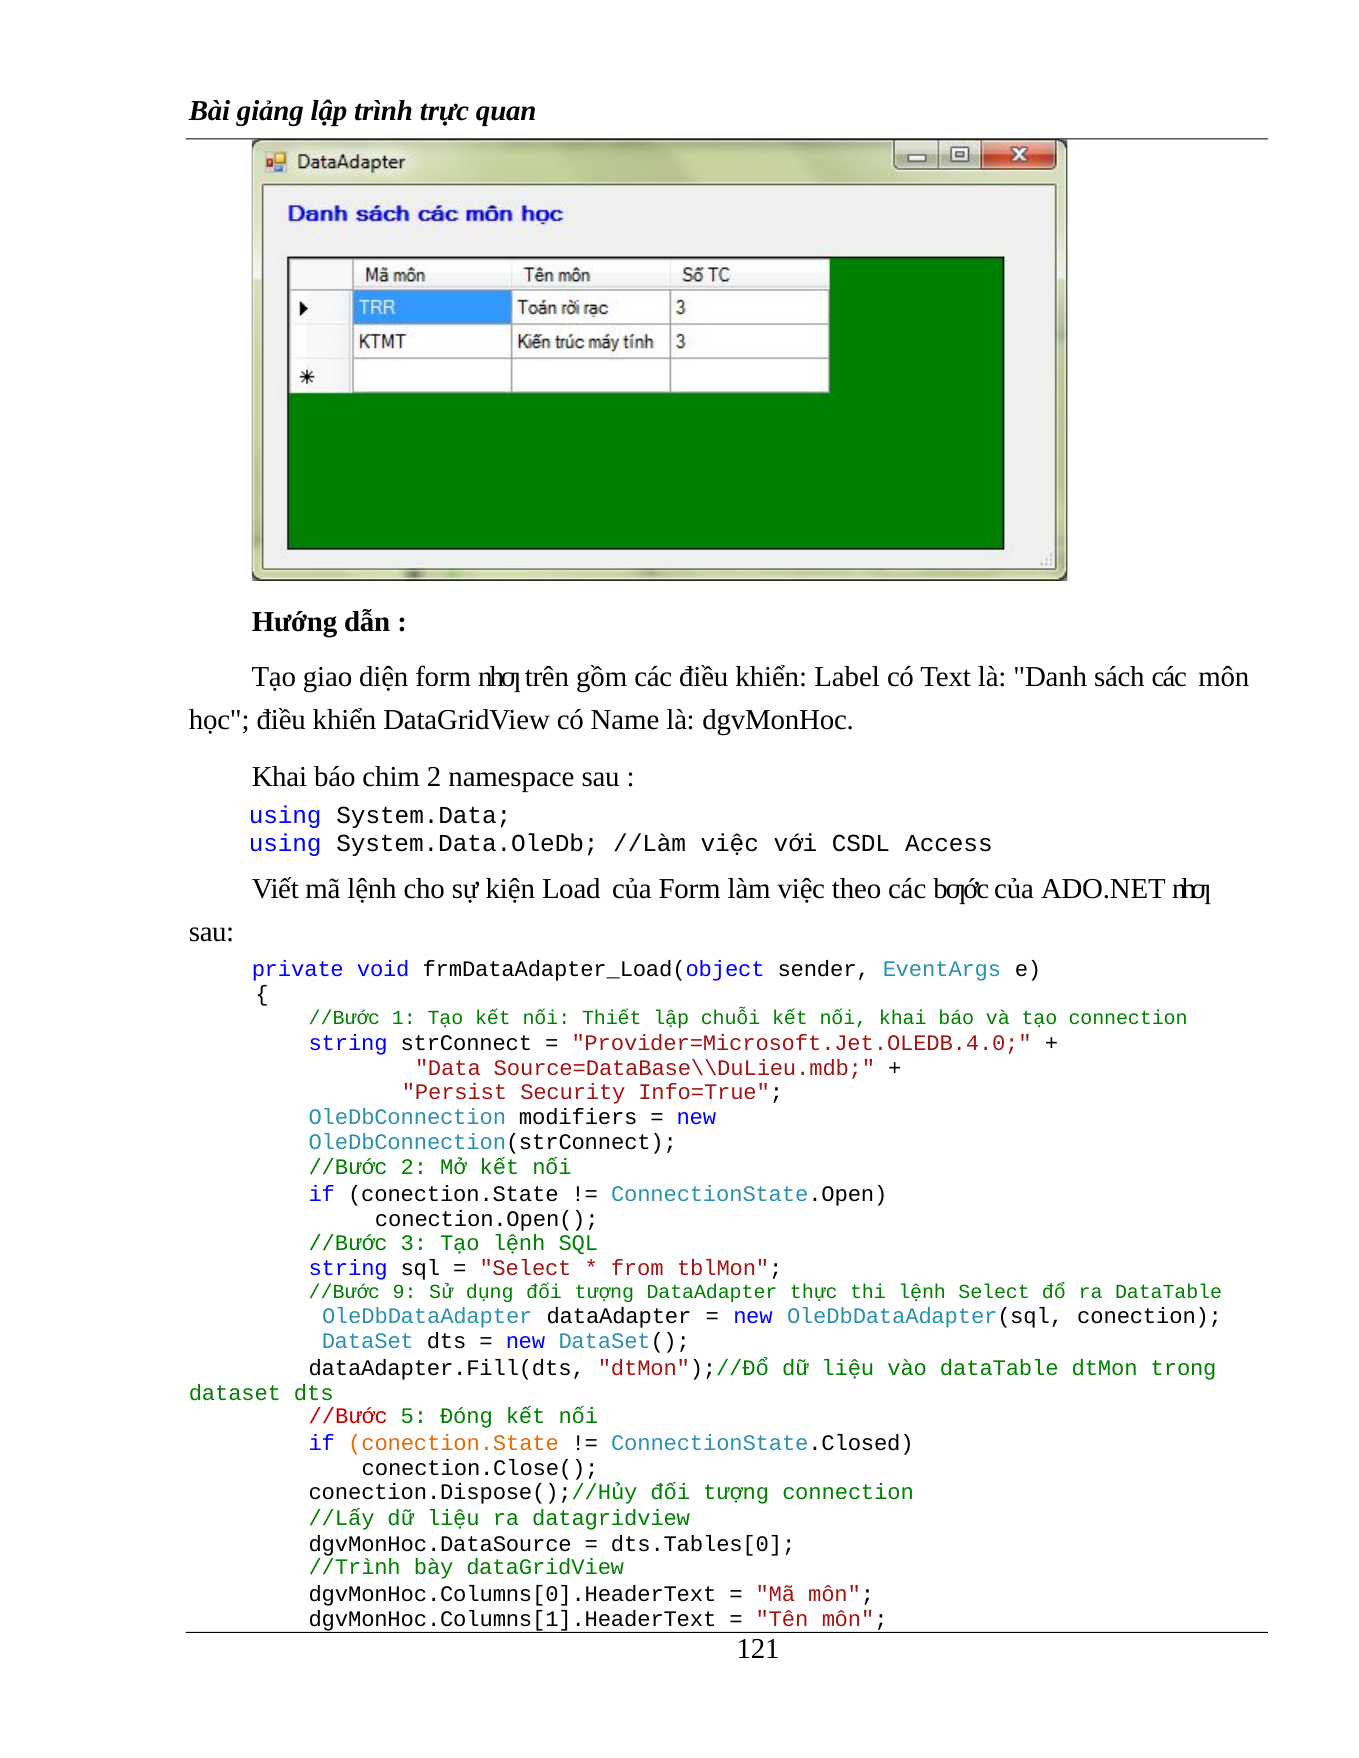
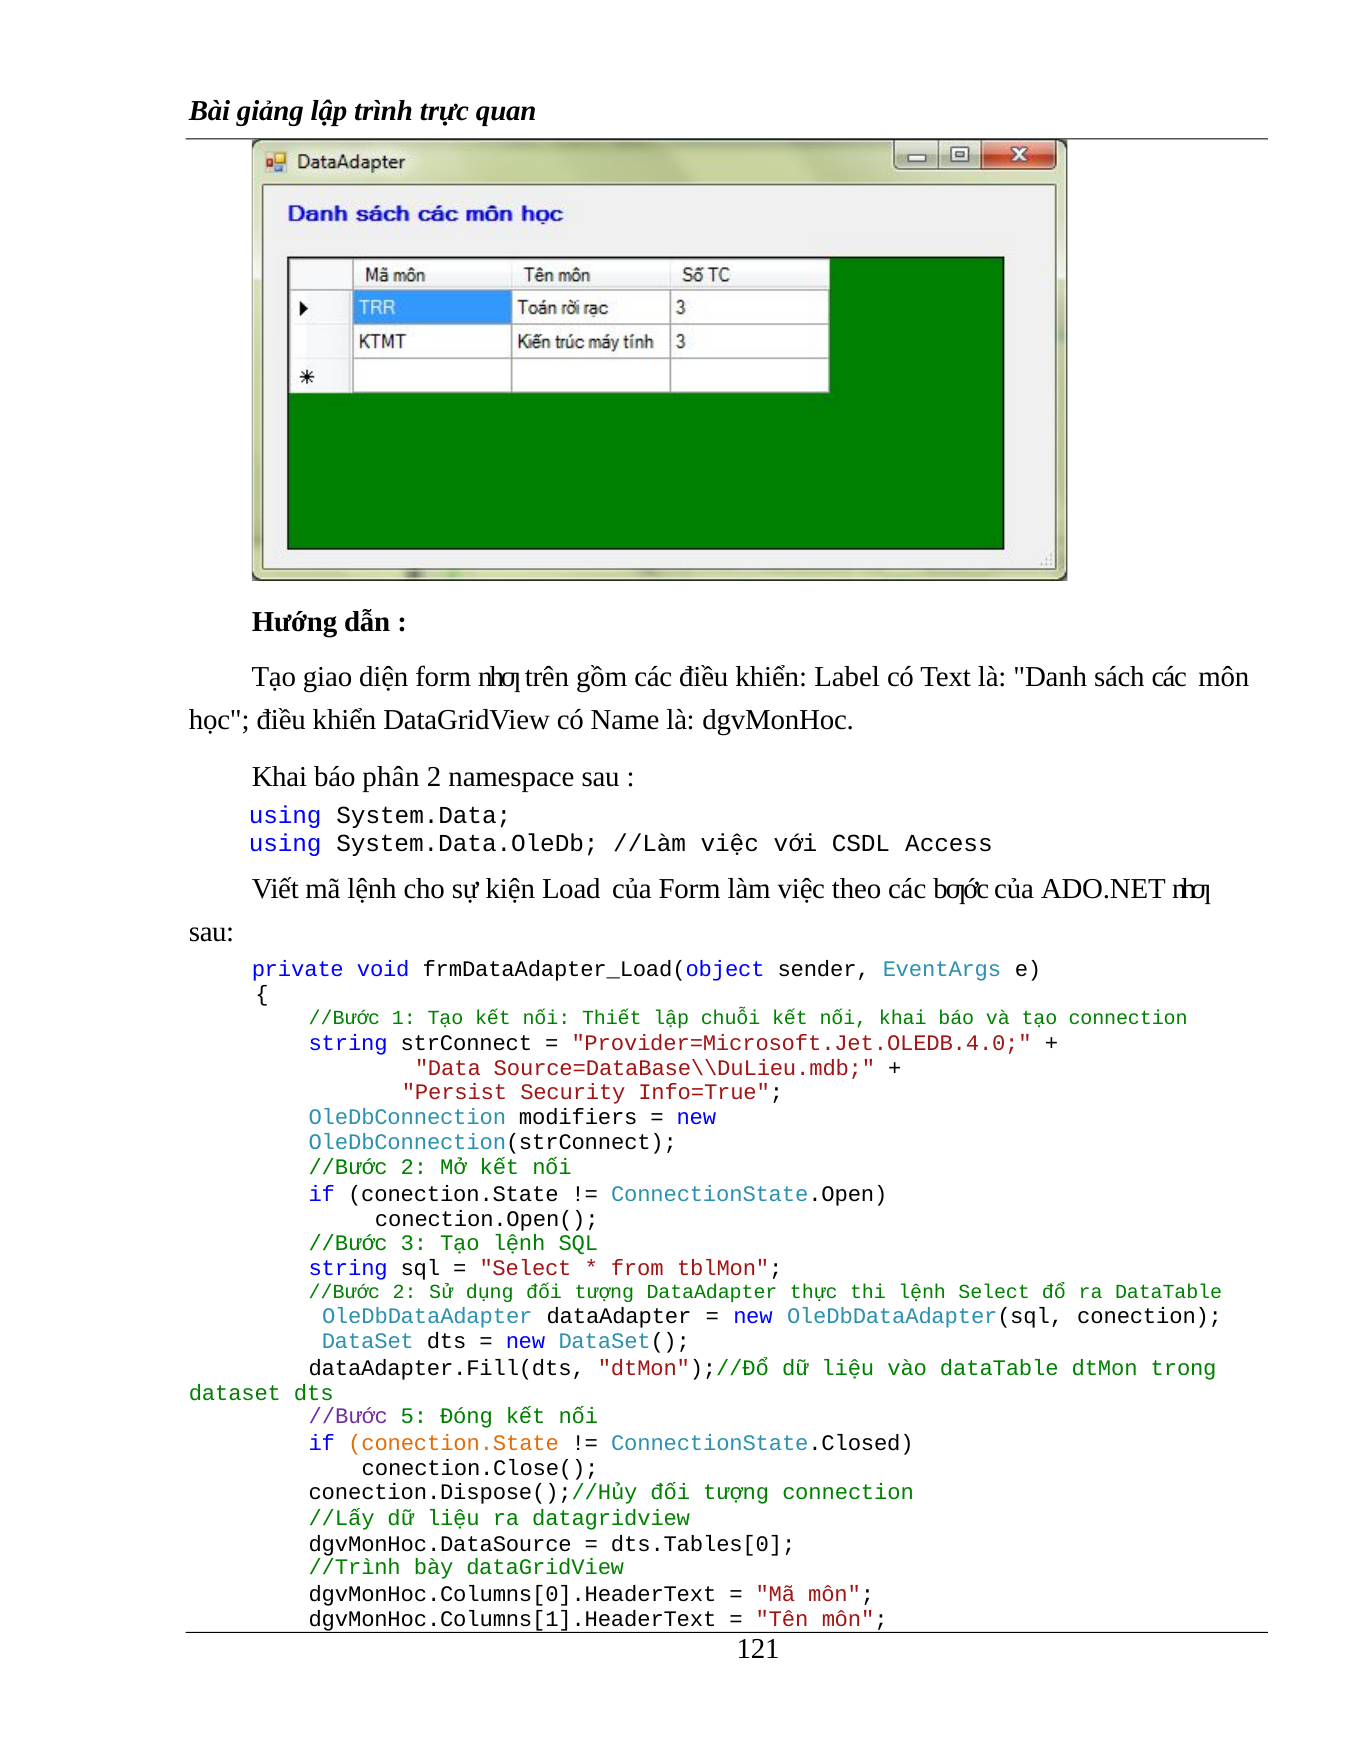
chim: chim -> phân
9 at (405, 1293): 9 -> 2
//Bước at (348, 1417) colour: red -> purple
